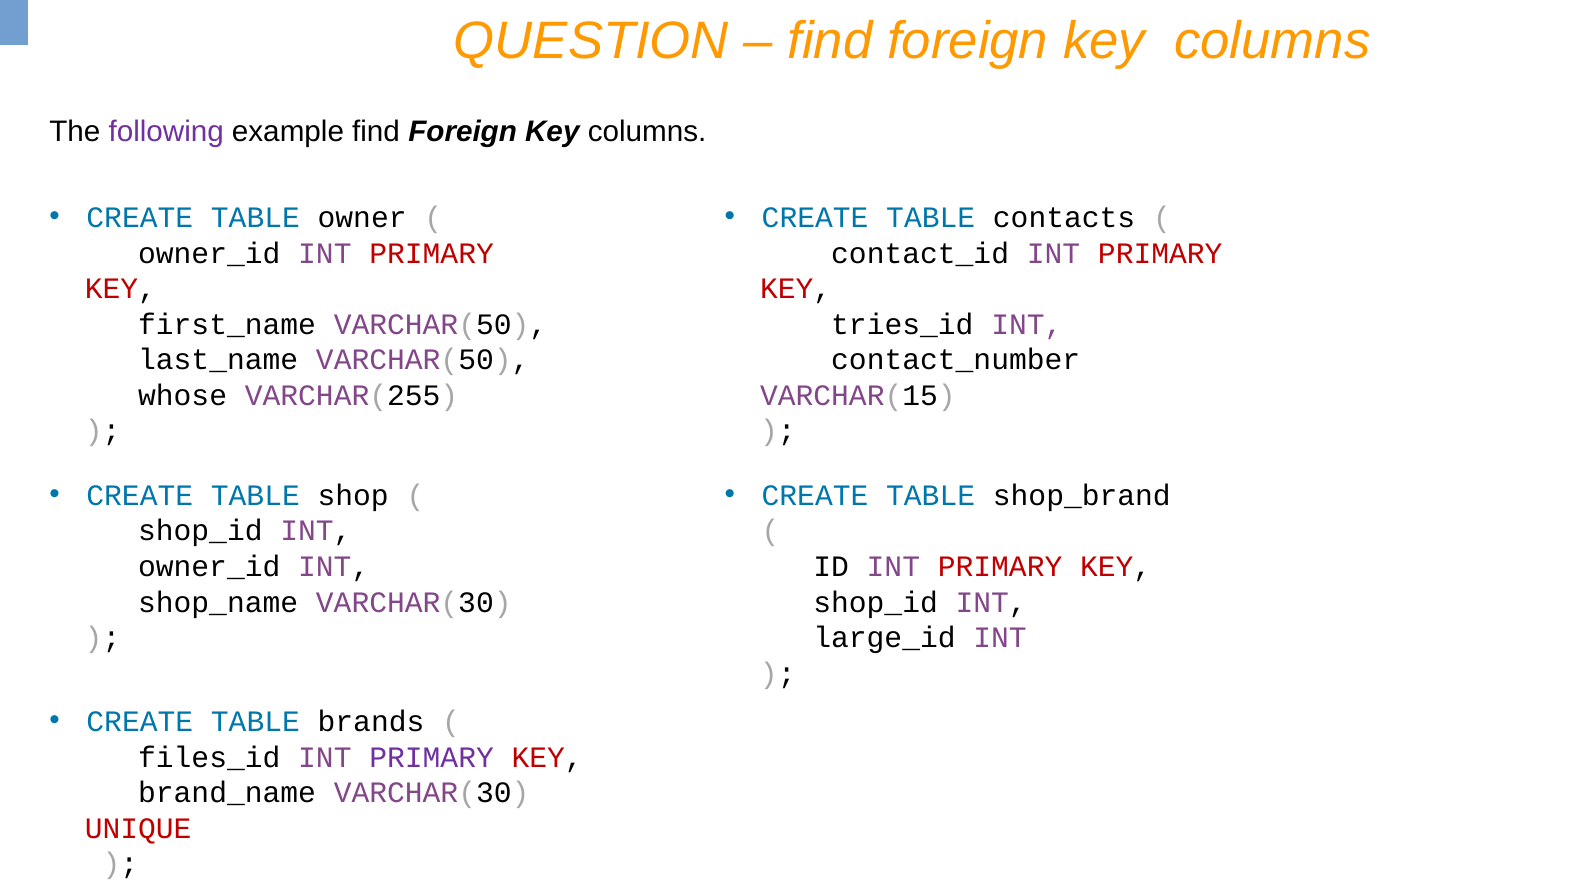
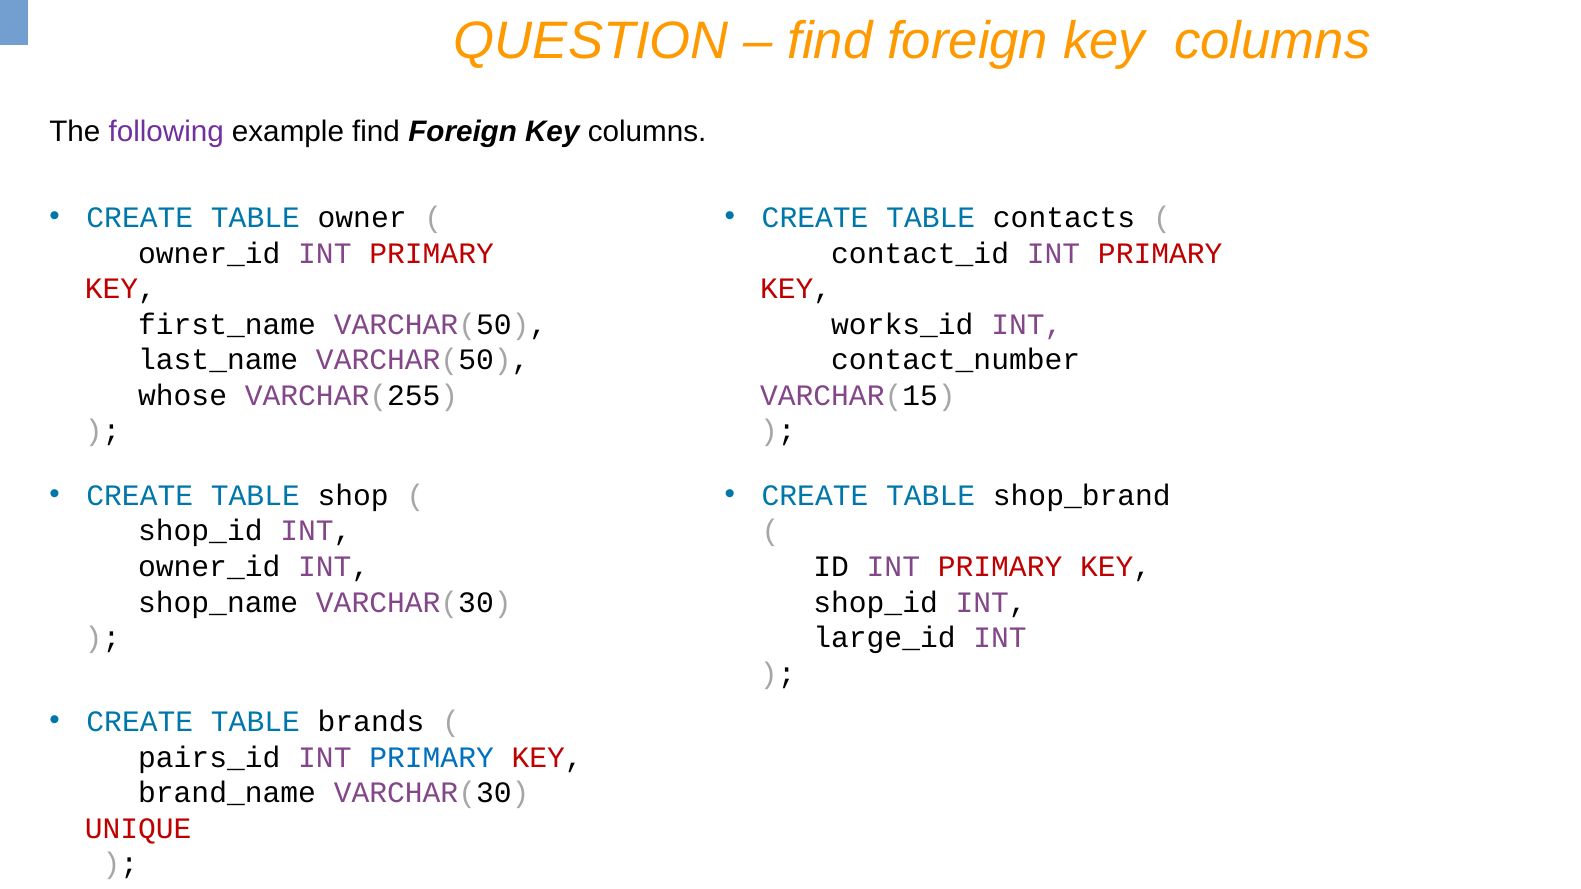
tries_id: tries_id -> works_id
files_id: files_id -> pairs_id
PRIMARY at (432, 758) colour: purple -> blue
